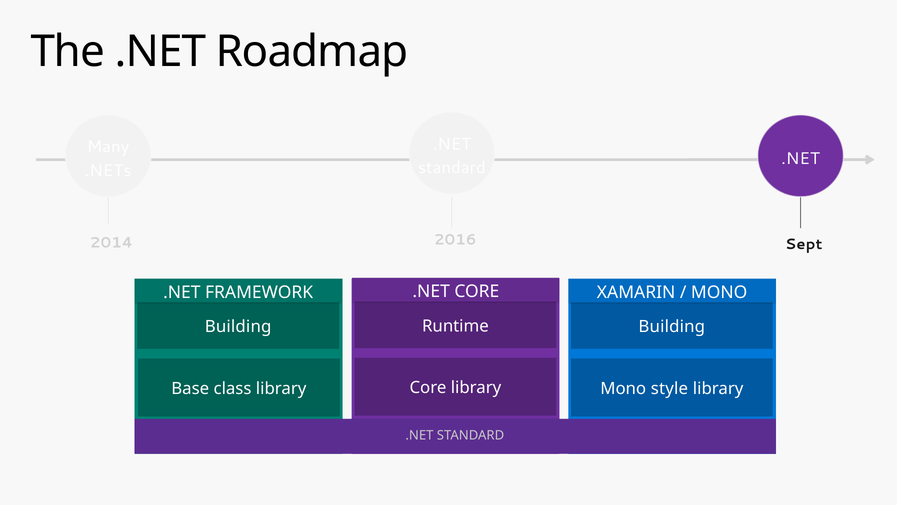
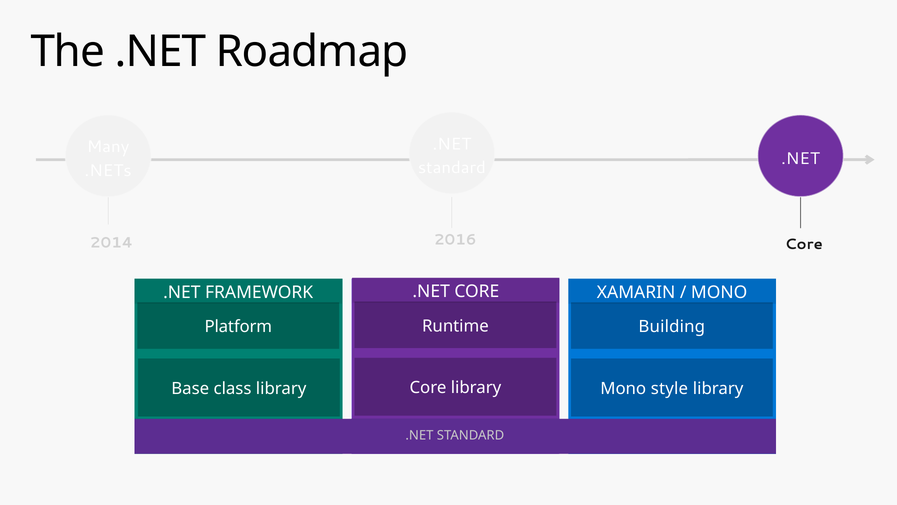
2014 Sept: Sept -> Core
Building at (238, 327): Building -> Platform
